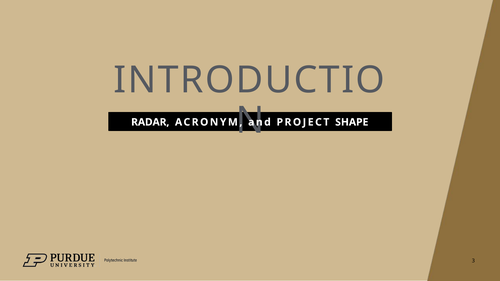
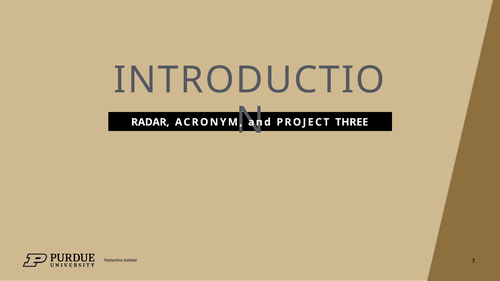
SHAPE: SHAPE -> THREE
